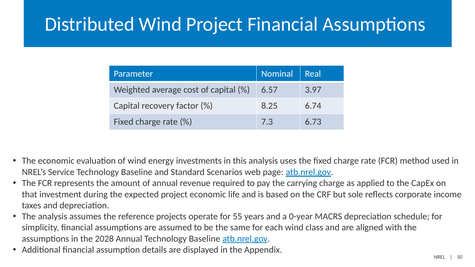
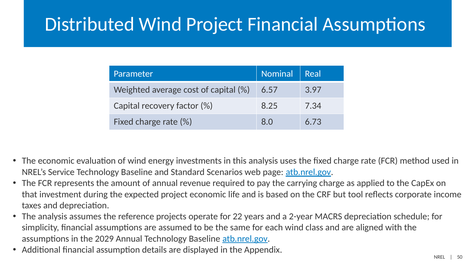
6.74: 6.74 -> 7.34
7.3: 7.3 -> 8.0
sole: sole -> tool
55: 55 -> 22
0-year: 0-year -> 2-year
2028: 2028 -> 2029
